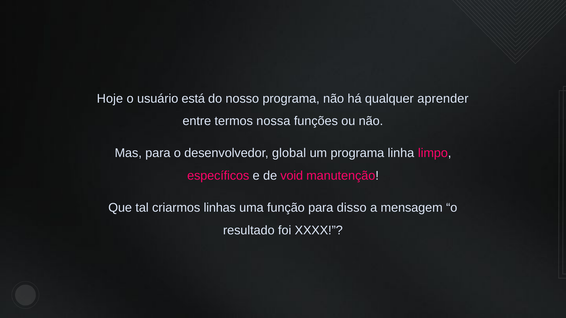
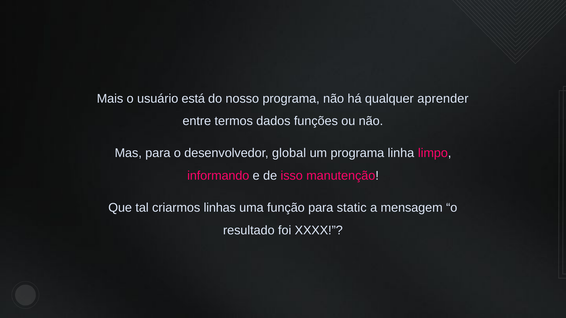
Hoje: Hoje -> Mais
nossa: nossa -> dados
específicos: específicos -> informando
void: void -> isso
disso: disso -> static
